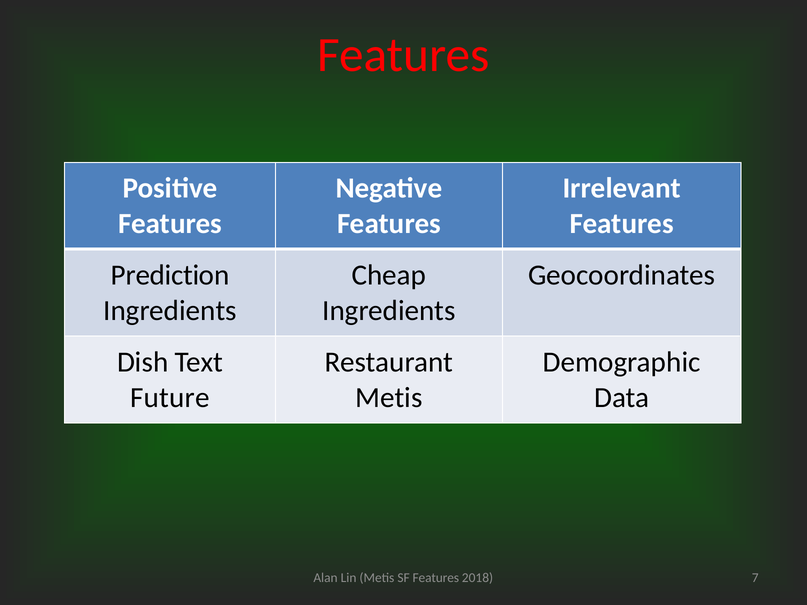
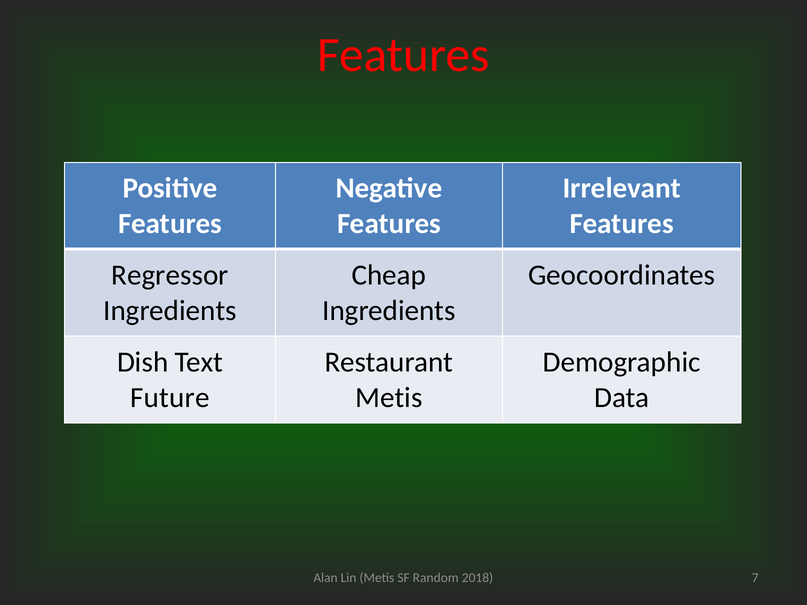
Prediction: Prediction -> Regressor
SF Features: Features -> Random
